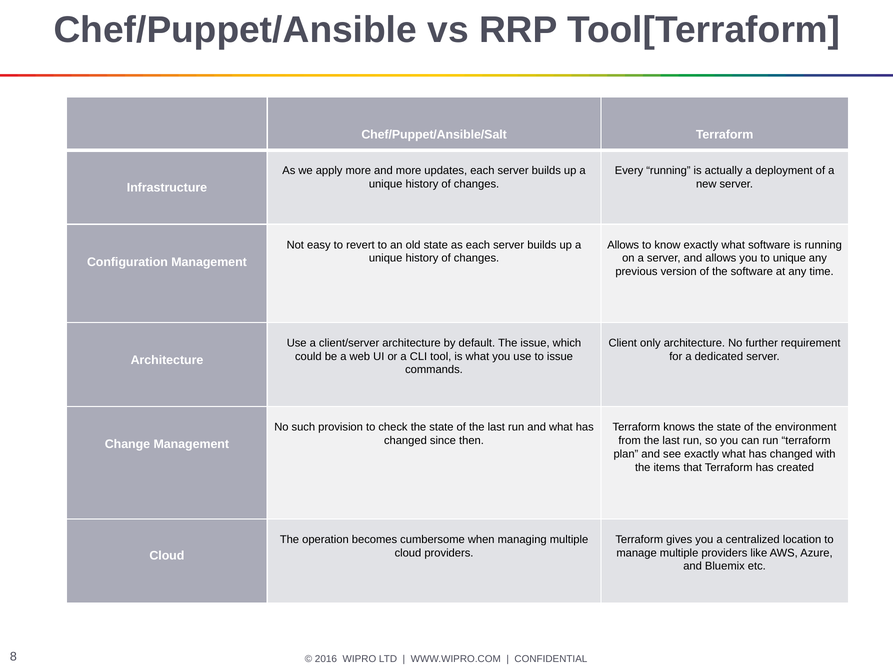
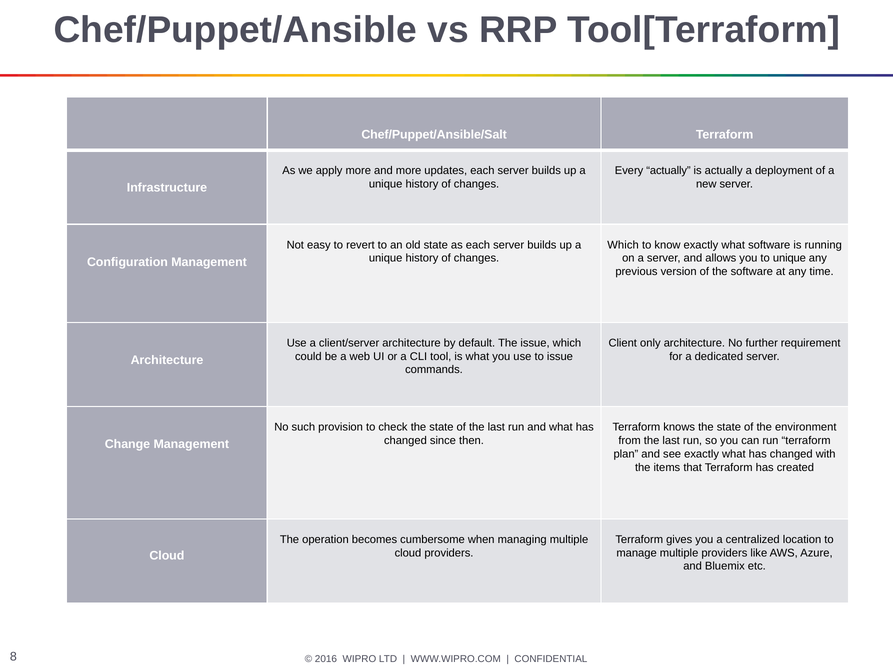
Every running: running -> actually
Allows at (623, 245): Allows -> Which
